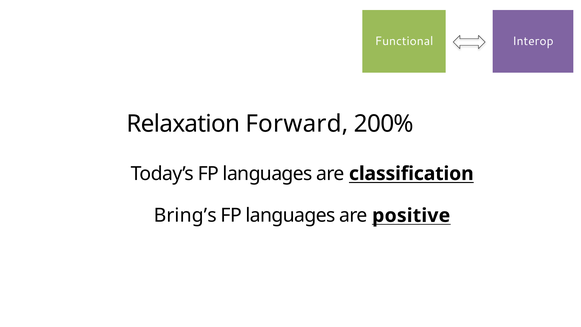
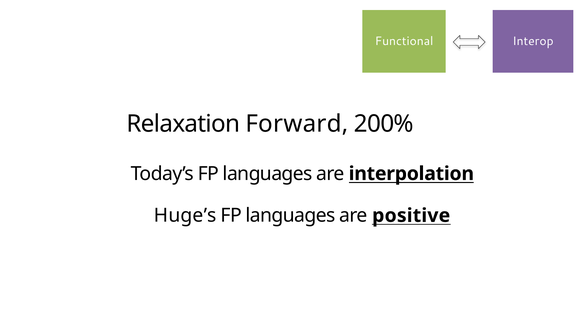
classification: classification -> interpolation
Bring’s: Bring’s -> Huge’s
